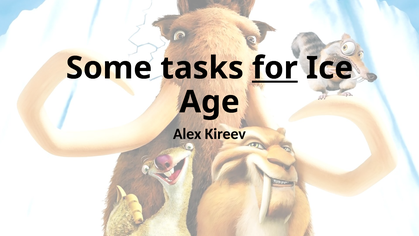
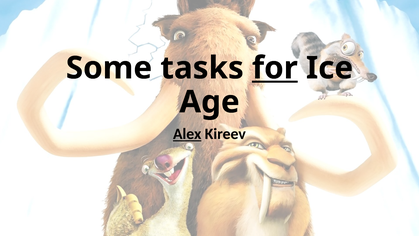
Alex underline: none -> present
